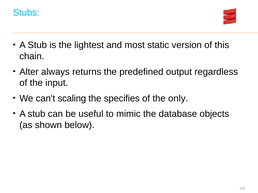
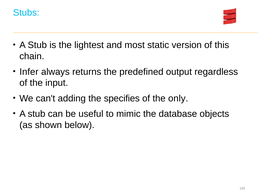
Alter: Alter -> Infer
scaling: scaling -> adding
